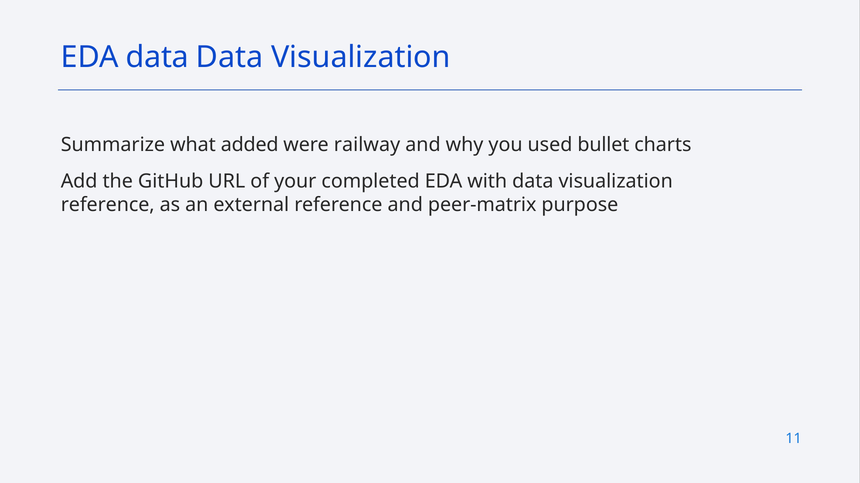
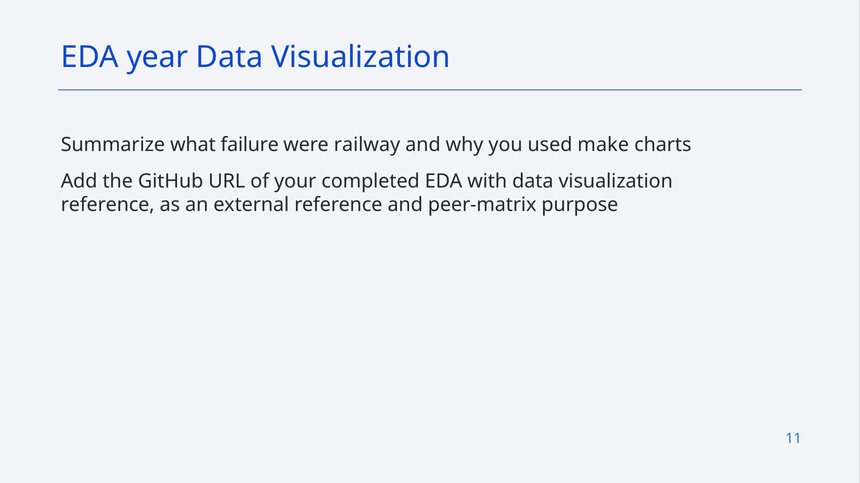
EDA data: data -> year
added: added -> failure
bullet: bullet -> make
